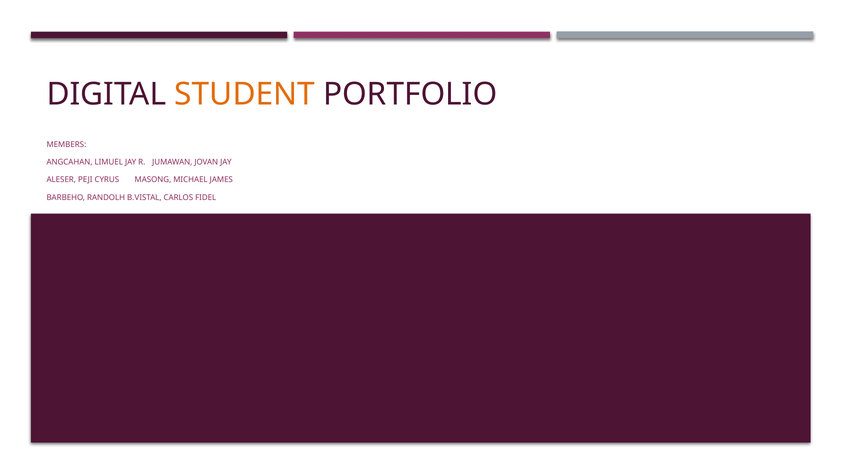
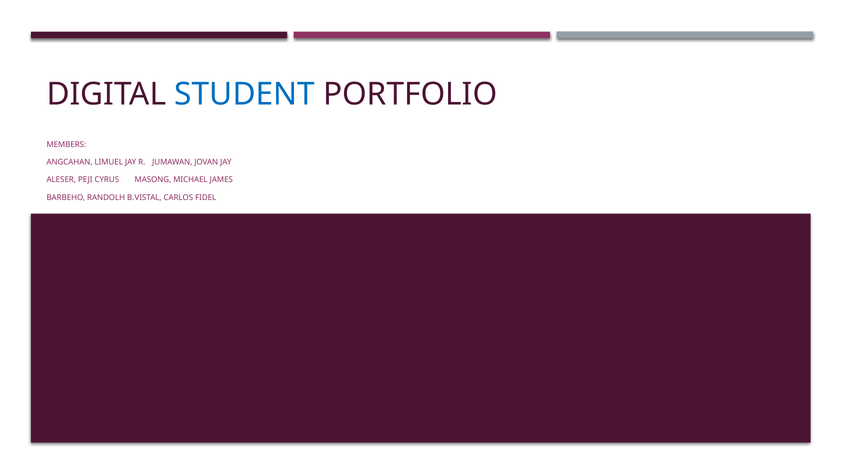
STUDENT colour: orange -> blue
